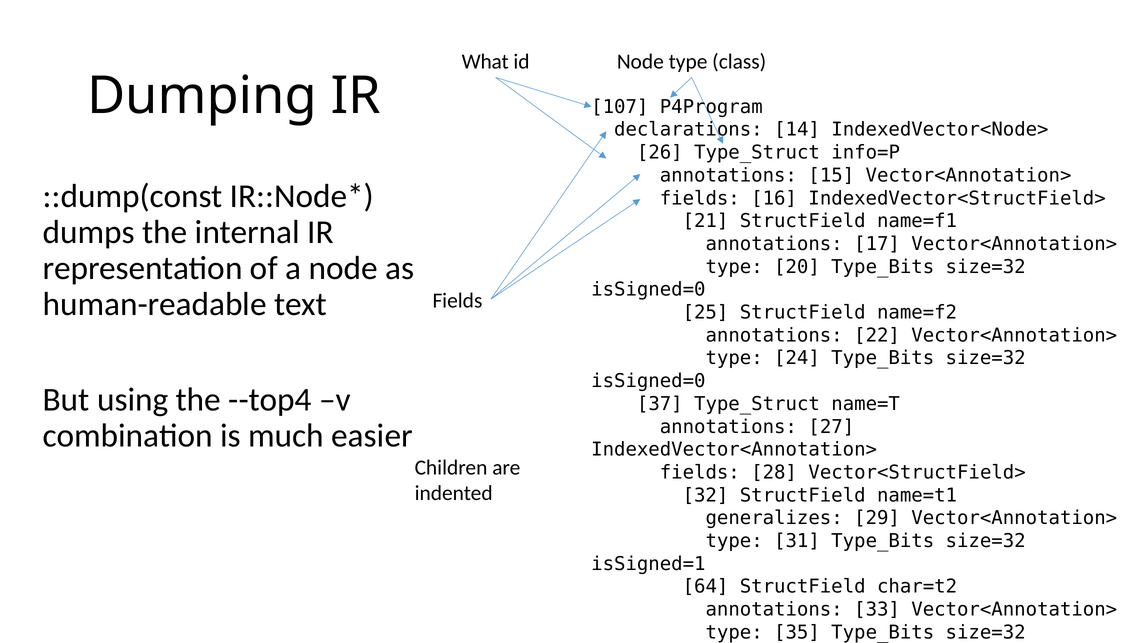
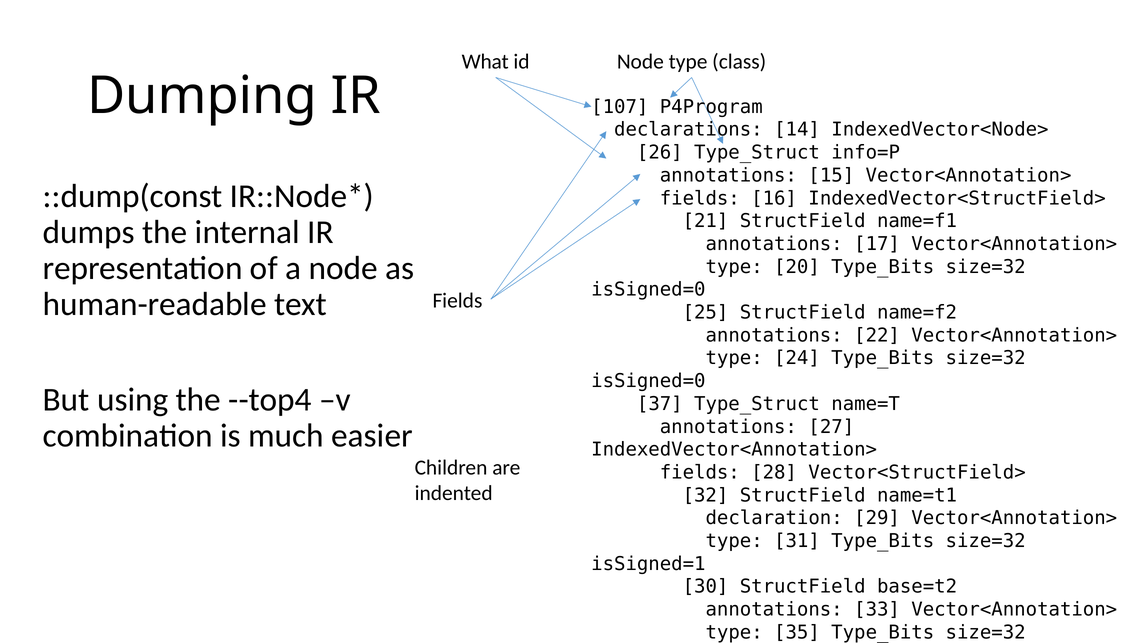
generalizes: generalizes -> declaration
64: 64 -> 30
char=t2: char=t2 -> base=t2
